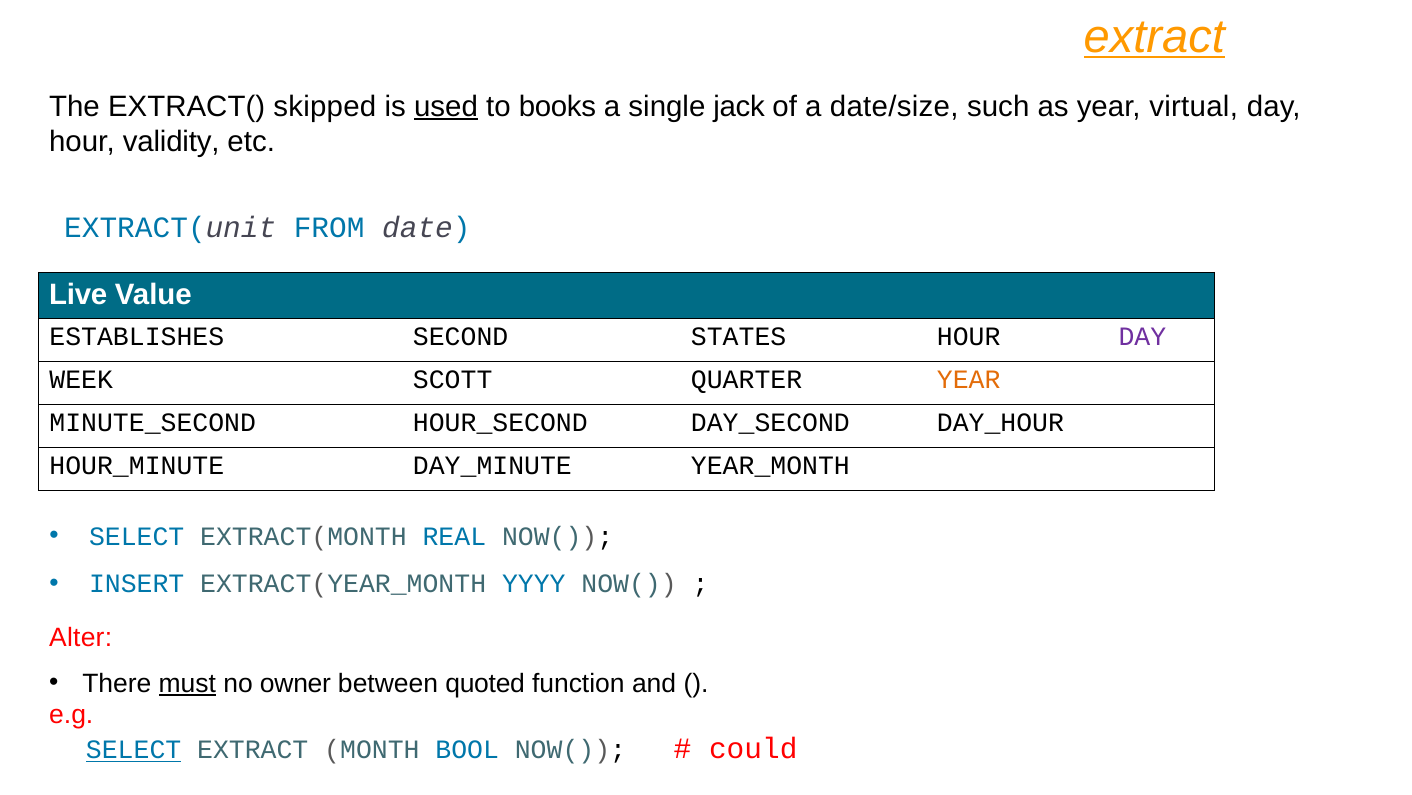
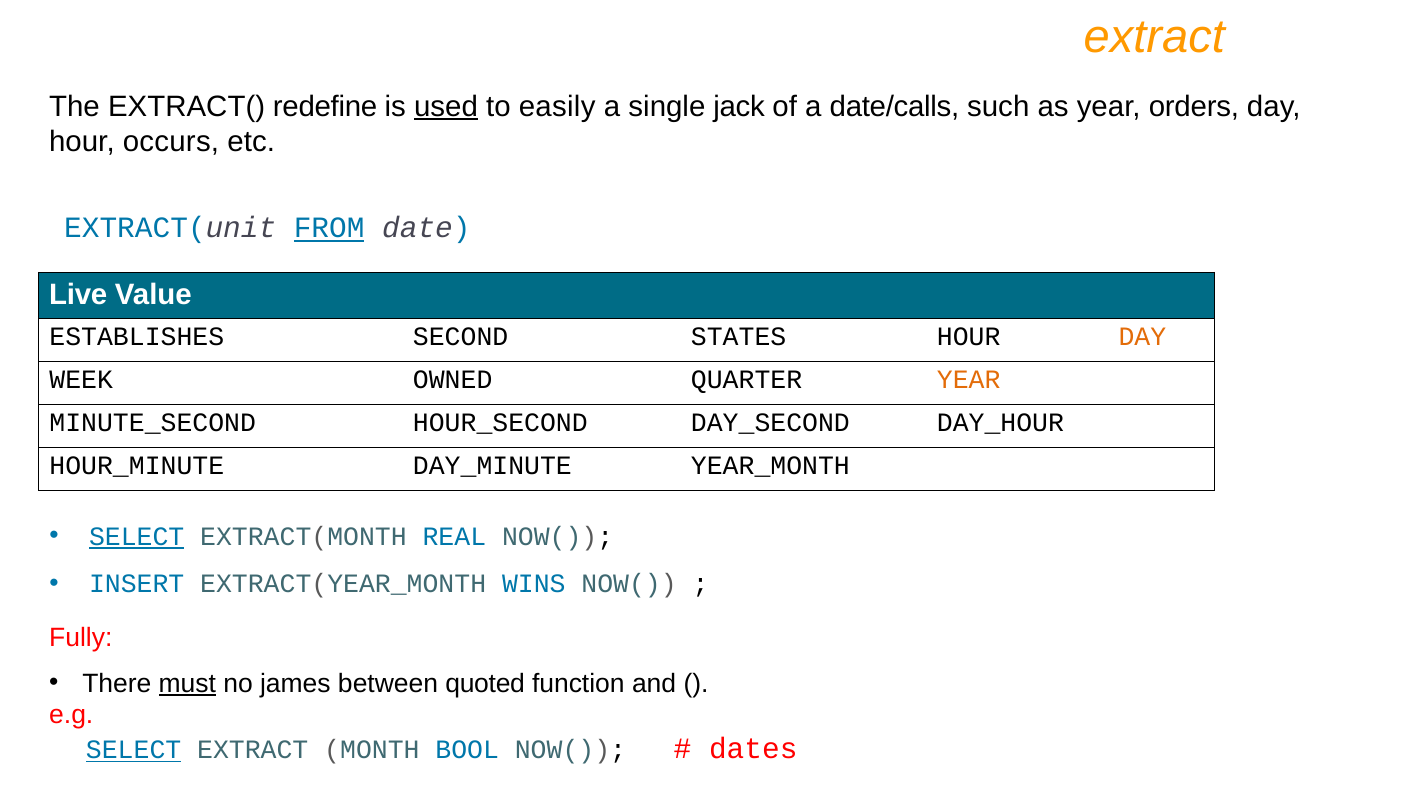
extract at (1154, 37) underline: present -> none
skipped: skipped -> redefine
books: books -> easily
date/size: date/size -> date/calls
virtual: virtual -> orders
validity: validity -> occurs
FROM underline: none -> present
DAY at (1142, 337) colour: purple -> orange
SCOTT: SCOTT -> OWNED
SELECT at (137, 536) underline: none -> present
YYYY: YYYY -> WINS
Alter: Alter -> Fully
owner: owner -> james
could: could -> dates
